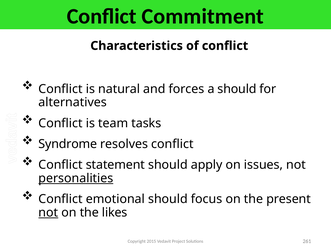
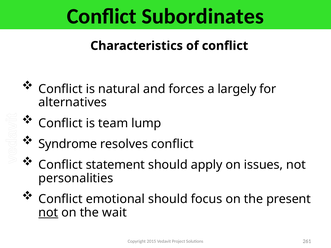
Commitment: Commitment -> Subordinates
a should: should -> largely
tasks: tasks -> lump
personalities underline: present -> none
likes: likes -> wait
